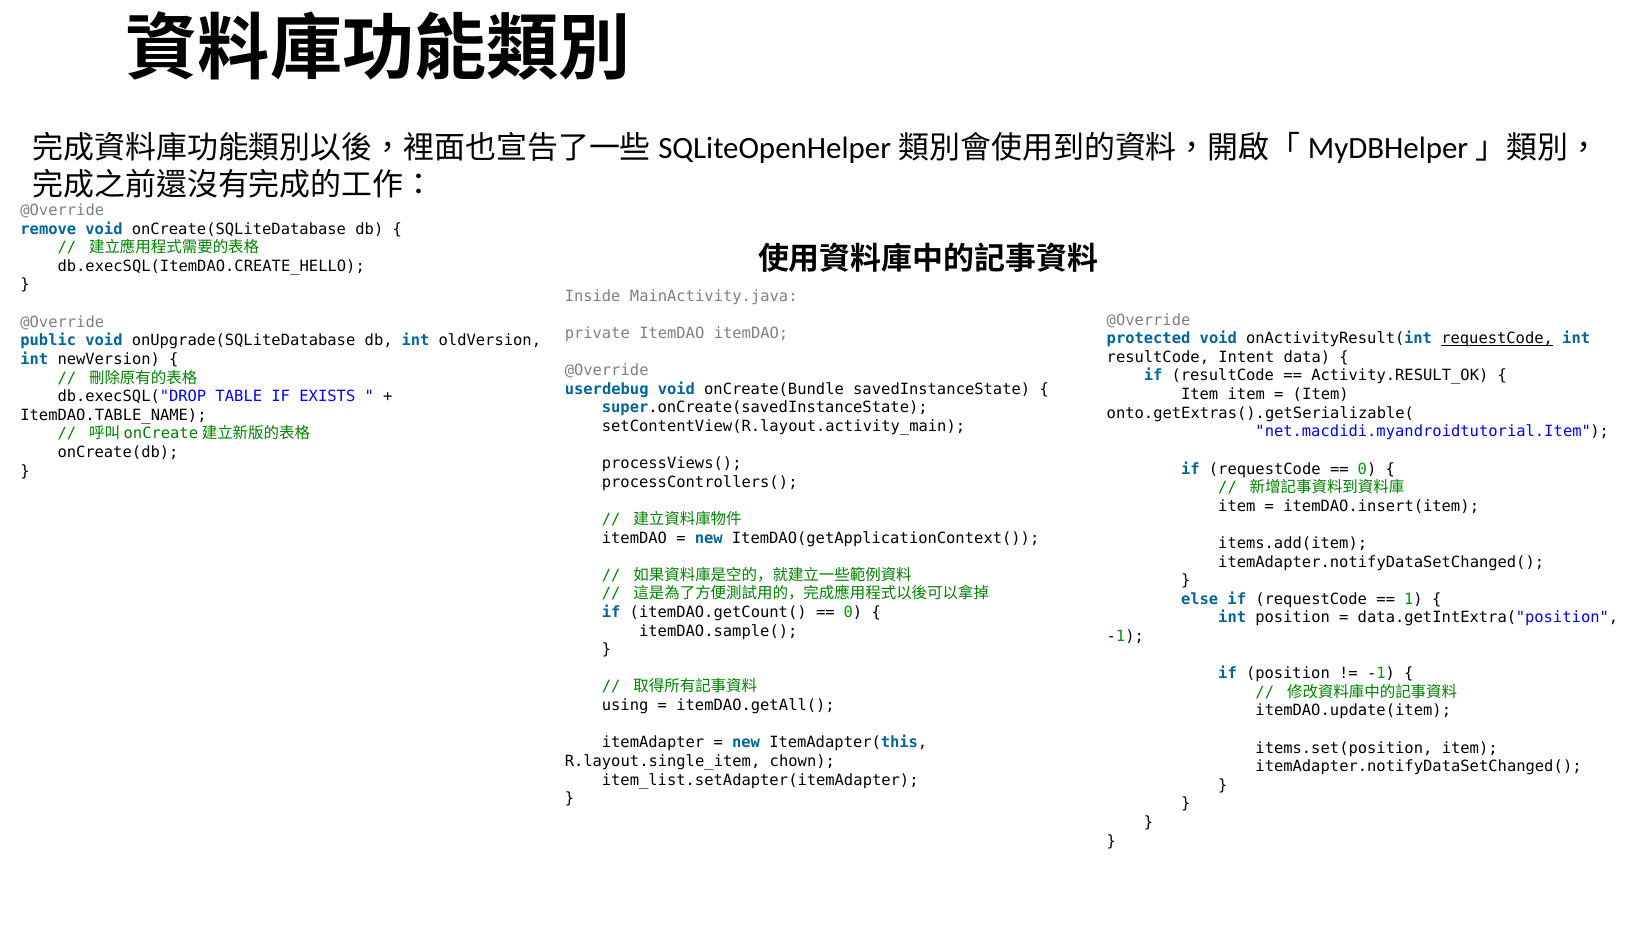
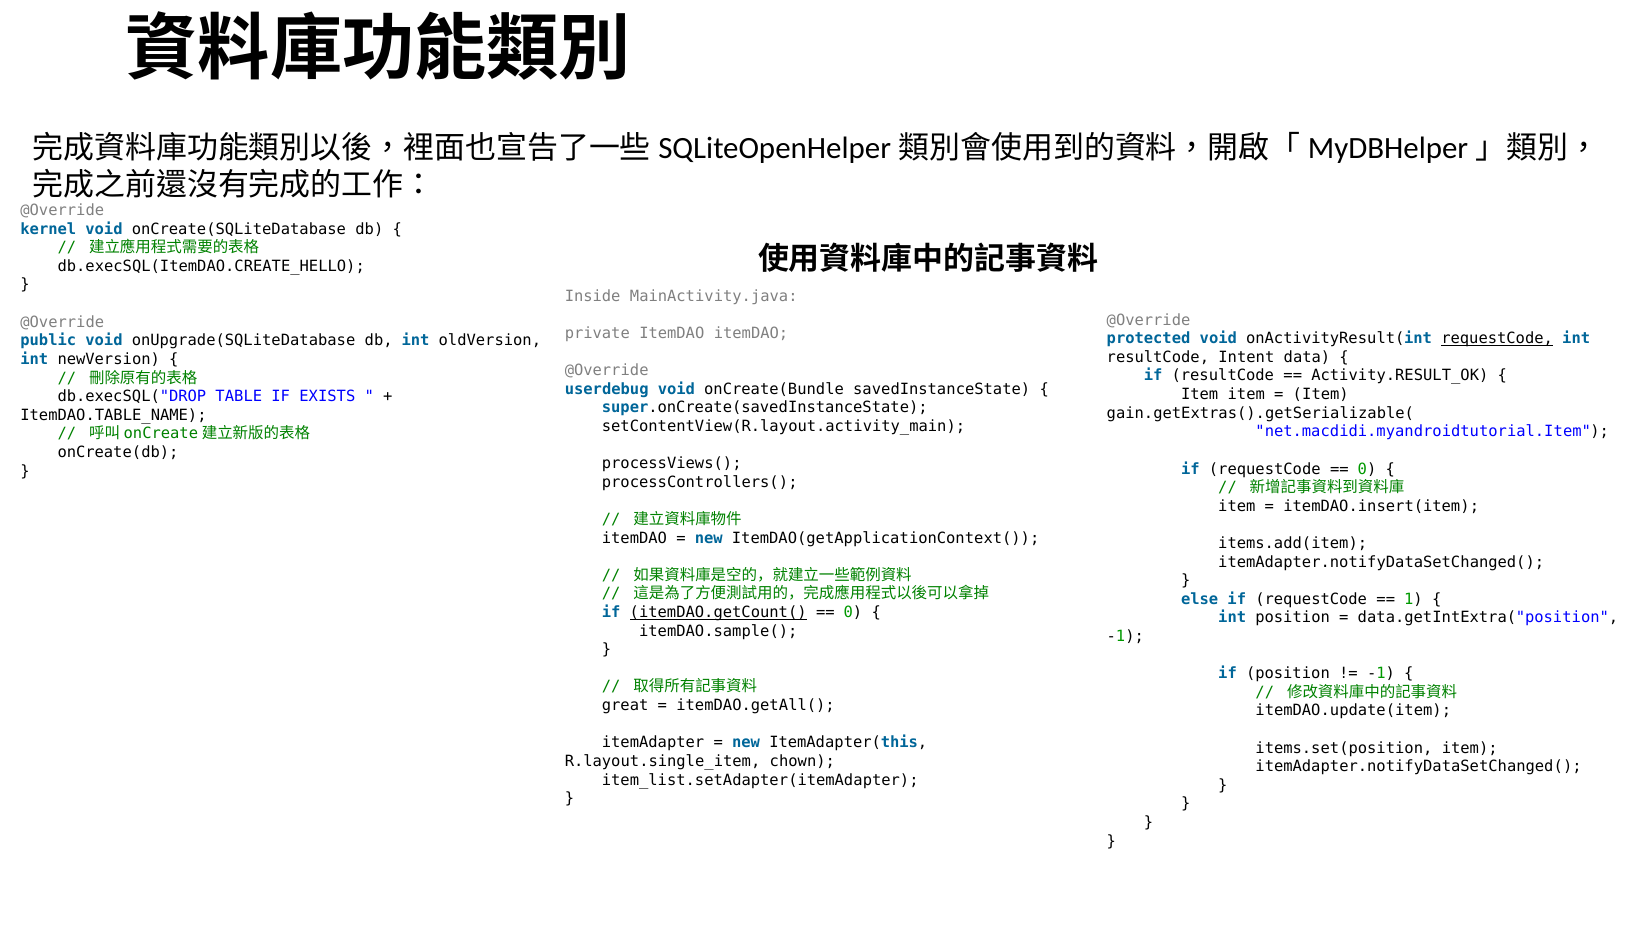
remove: remove -> kernel
onto.getExtras().getSerializable(: onto.getExtras().getSerializable( -> gain.getExtras().getSerializable(
itemDAO.getCount( underline: none -> present
using: using -> great
